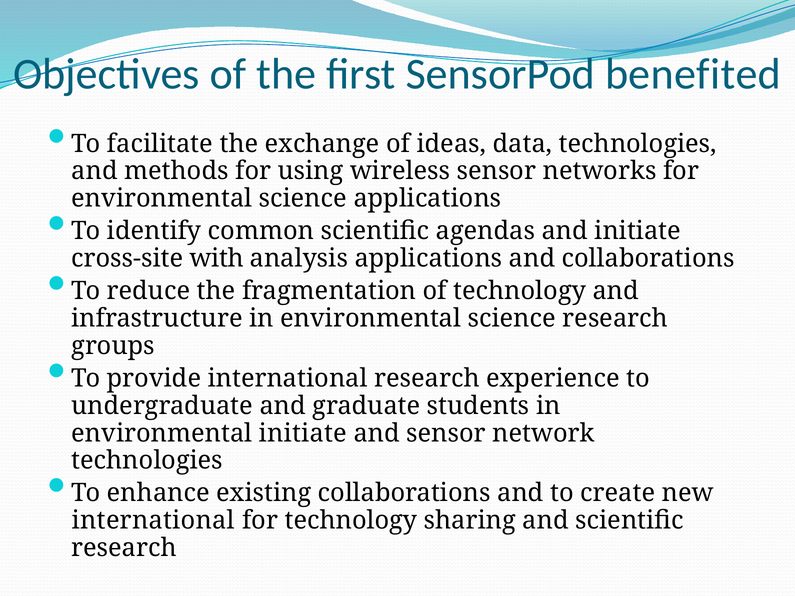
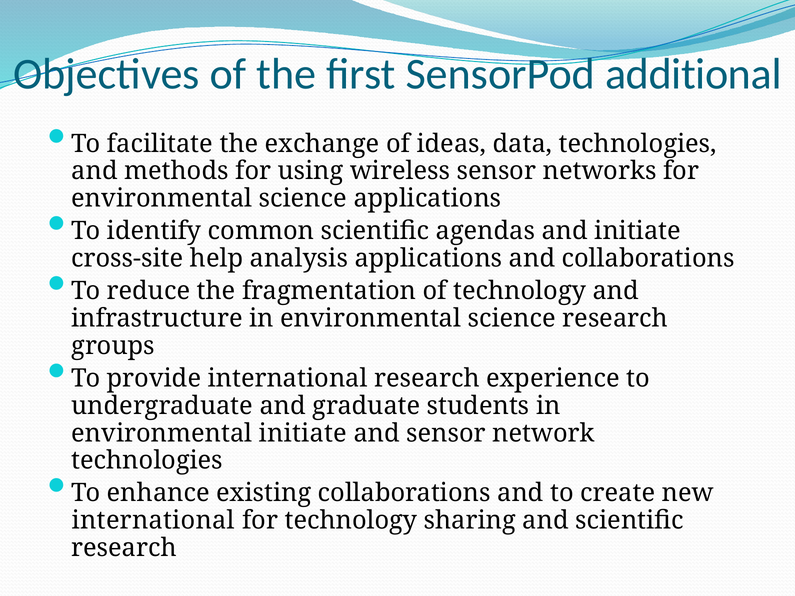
benefited: benefited -> additional
with: with -> help
